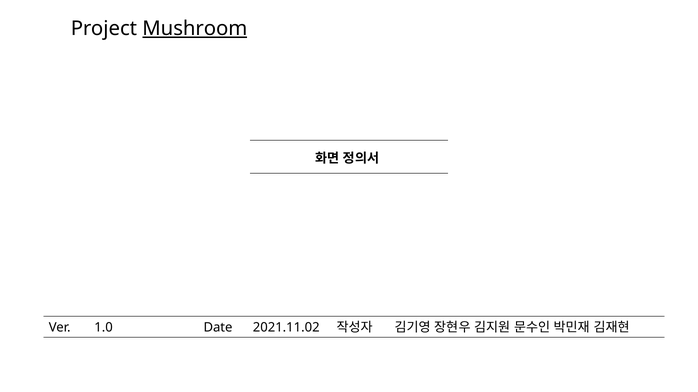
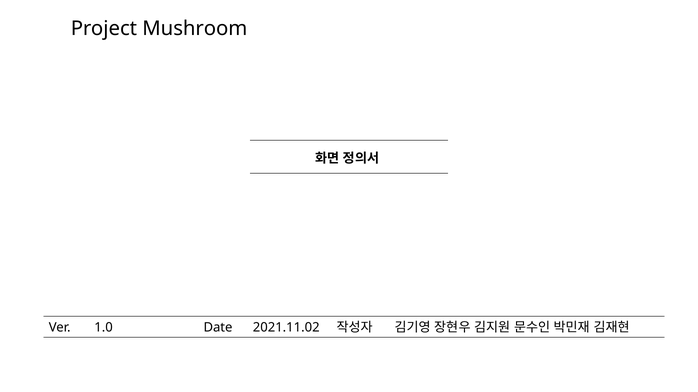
Mushroom underline: present -> none
